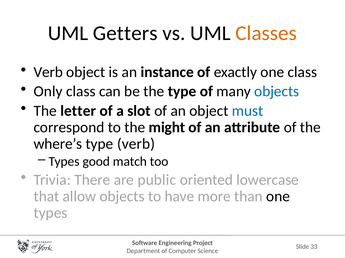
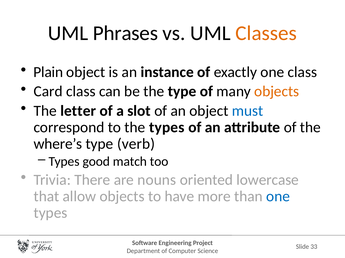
Getters: Getters -> Phrases
Verb at (48, 72): Verb -> Plain
Only: Only -> Card
objects at (277, 92) colour: blue -> orange
the might: might -> types
public: public -> nouns
one at (278, 197) colour: black -> blue
